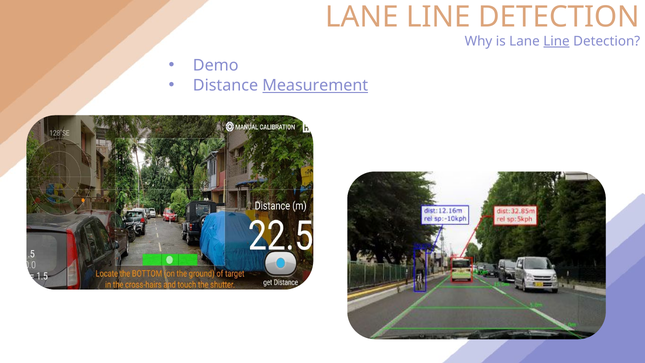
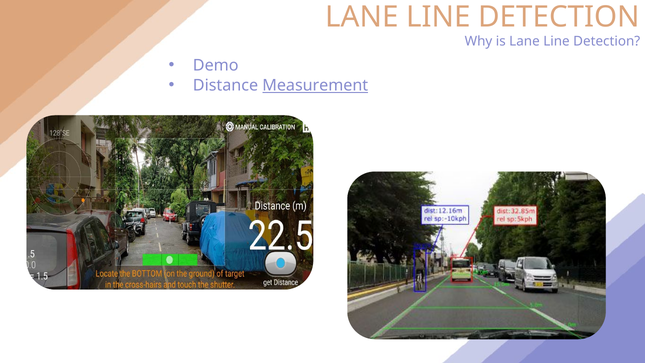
Line at (556, 41) underline: present -> none
